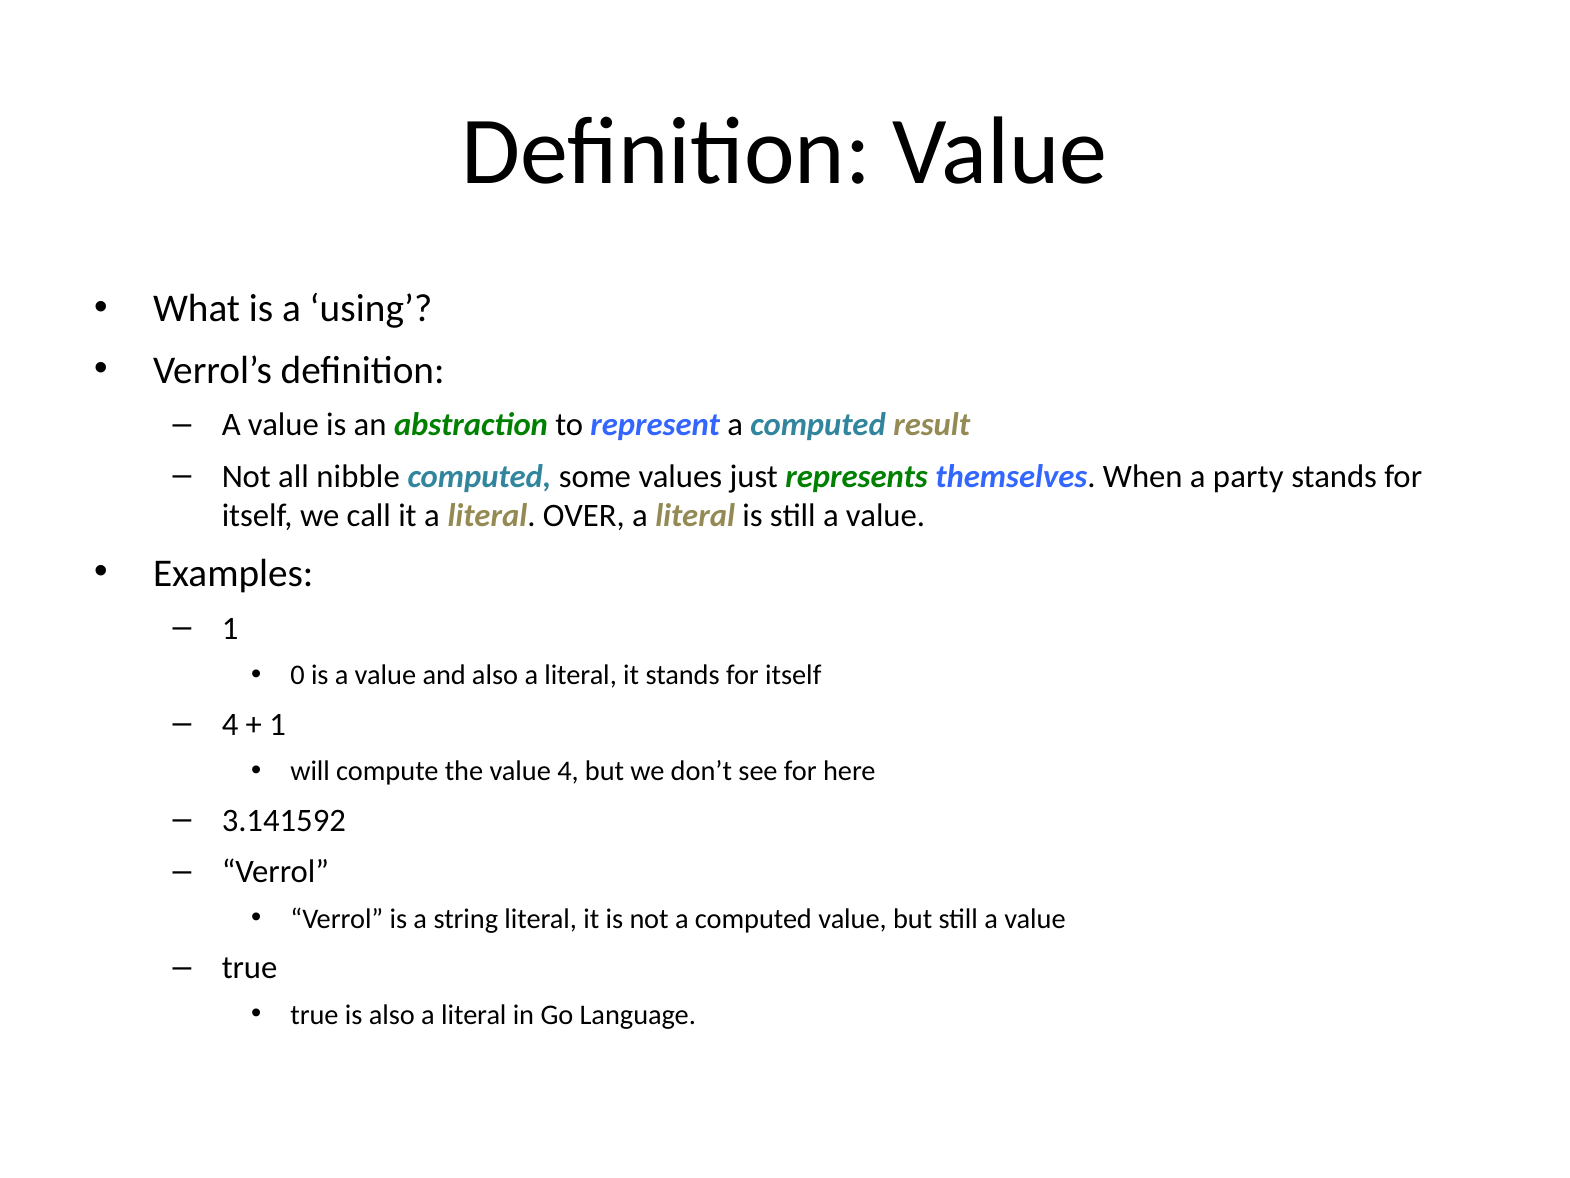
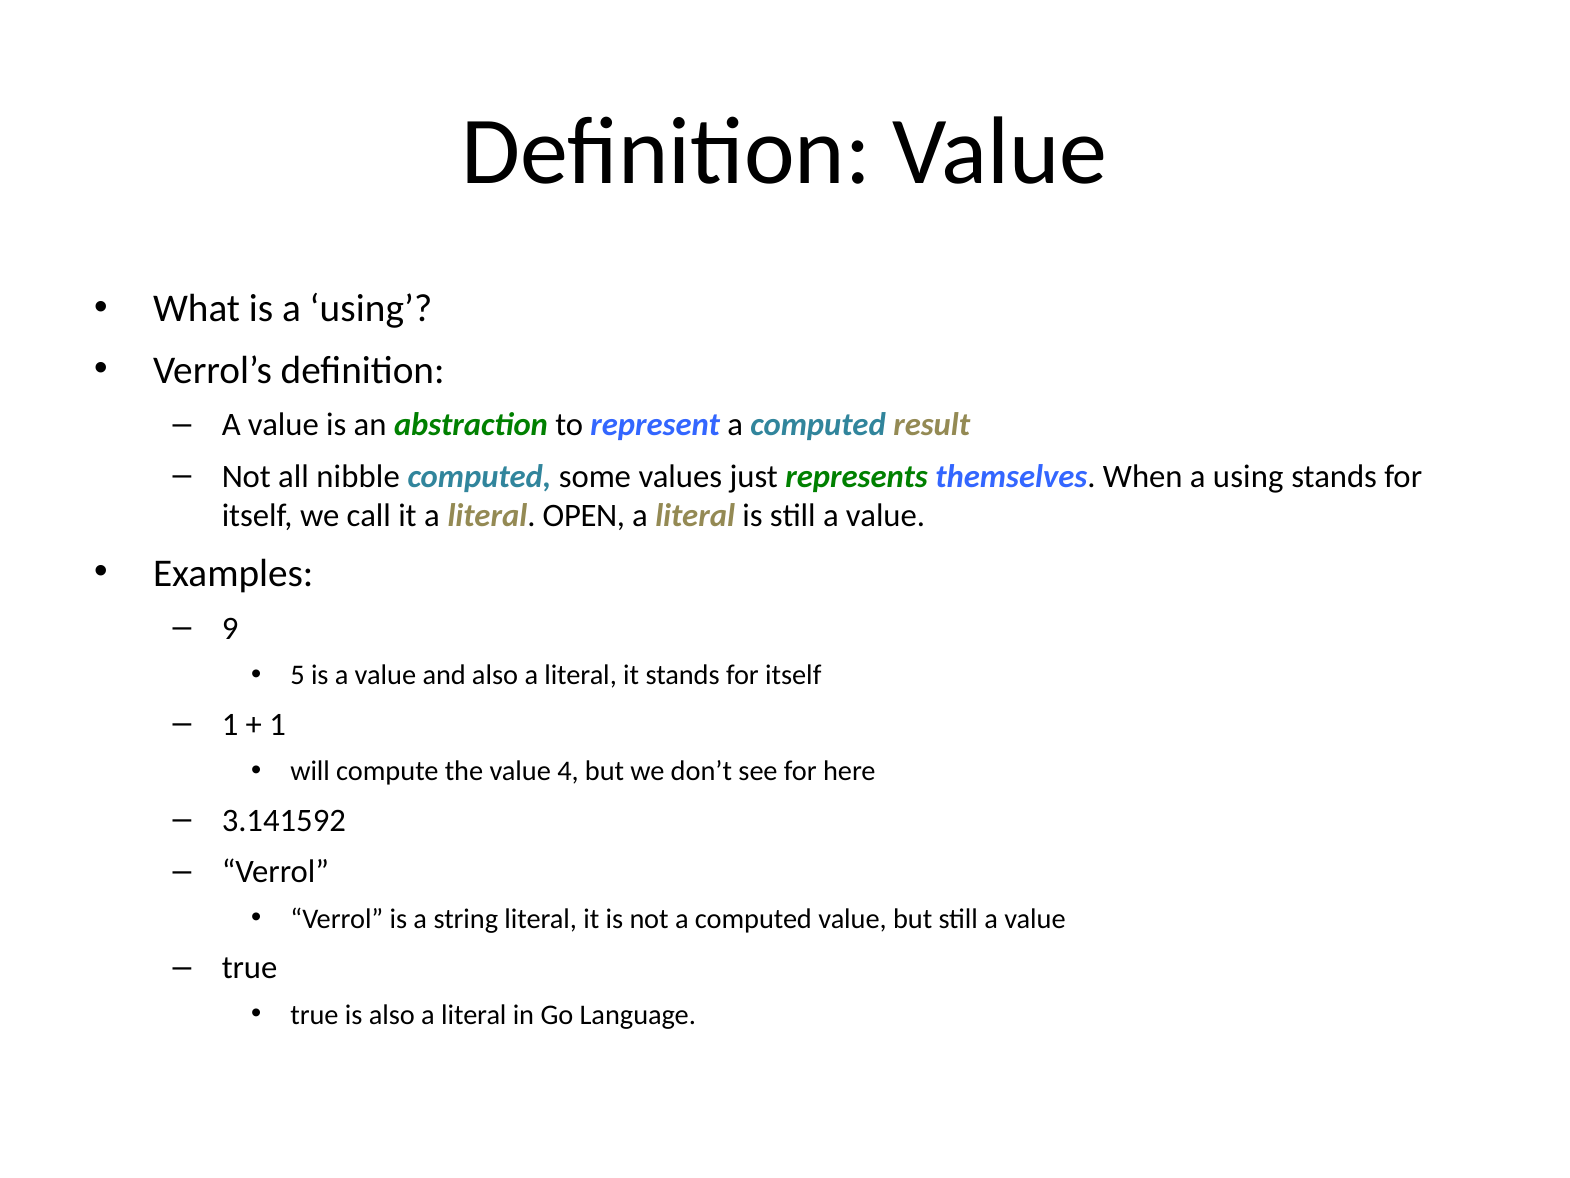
When a party: party -> using
OVER: OVER -> OPEN
1 at (230, 628): 1 -> 9
0: 0 -> 5
4 at (230, 724): 4 -> 1
